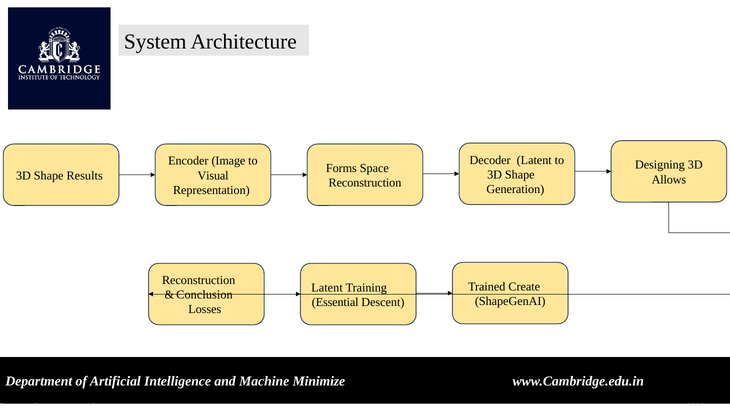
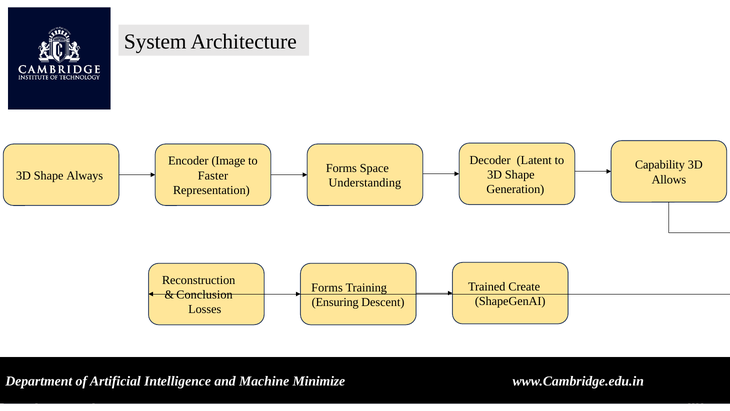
Designing: Designing -> Capability
Results: Results -> Always
Visual: Visual -> Faster
Reconstruction at (365, 183): Reconstruction -> Understanding
Latent at (327, 287): Latent -> Forms
Essential: Essential -> Ensuring
